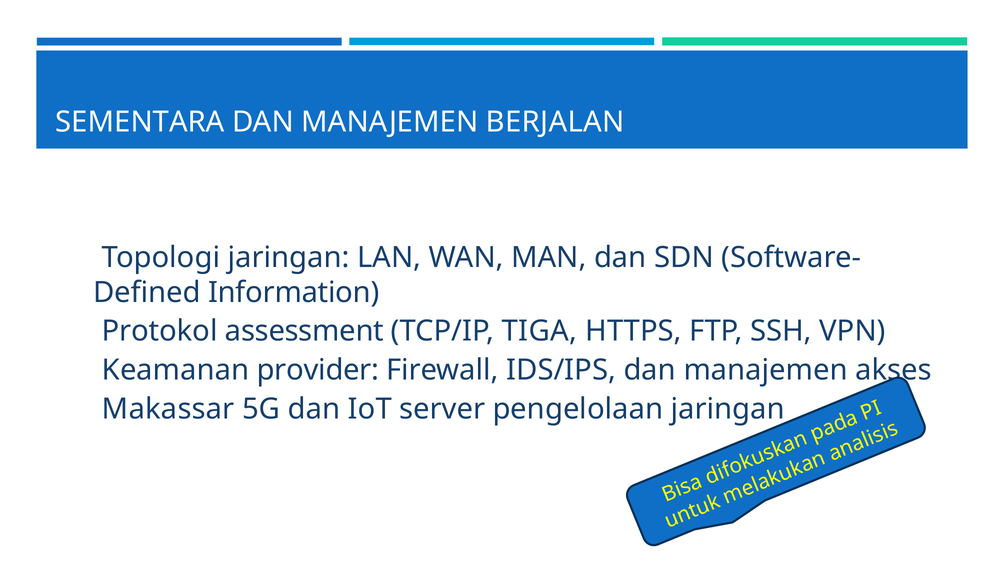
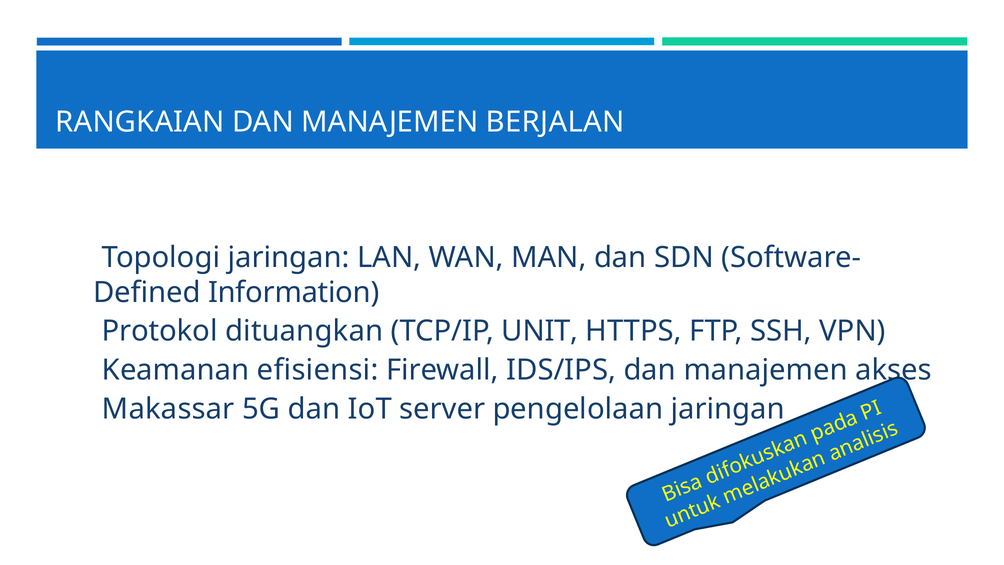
SEMENTARA: SEMENTARA -> RANGKAIAN
assessment: assessment -> dituangkan
TIGA: TIGA -> UNIT
provider: provider -> efisiensi
